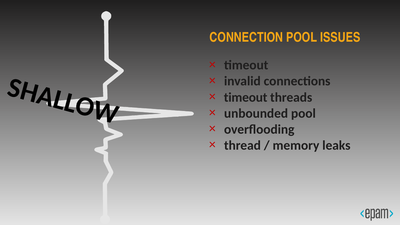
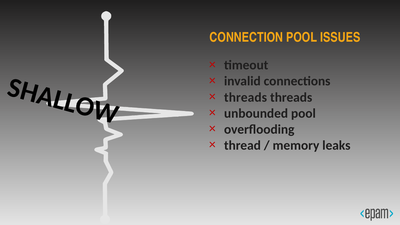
timeout at (246, 97): timeout -> threads
